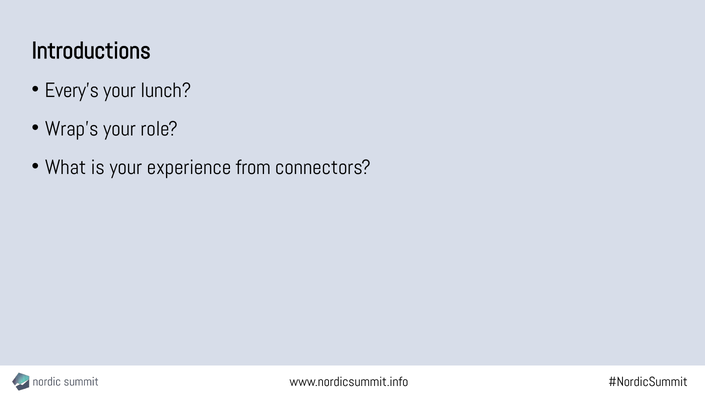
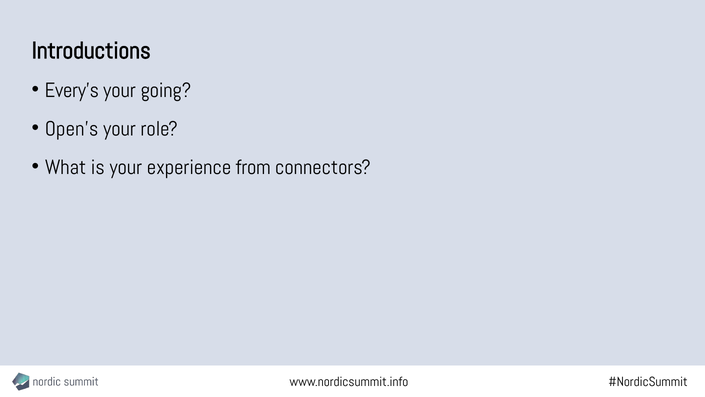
lunch: lunch -> going
Wrap’s: Wrap’s -> Open’s
